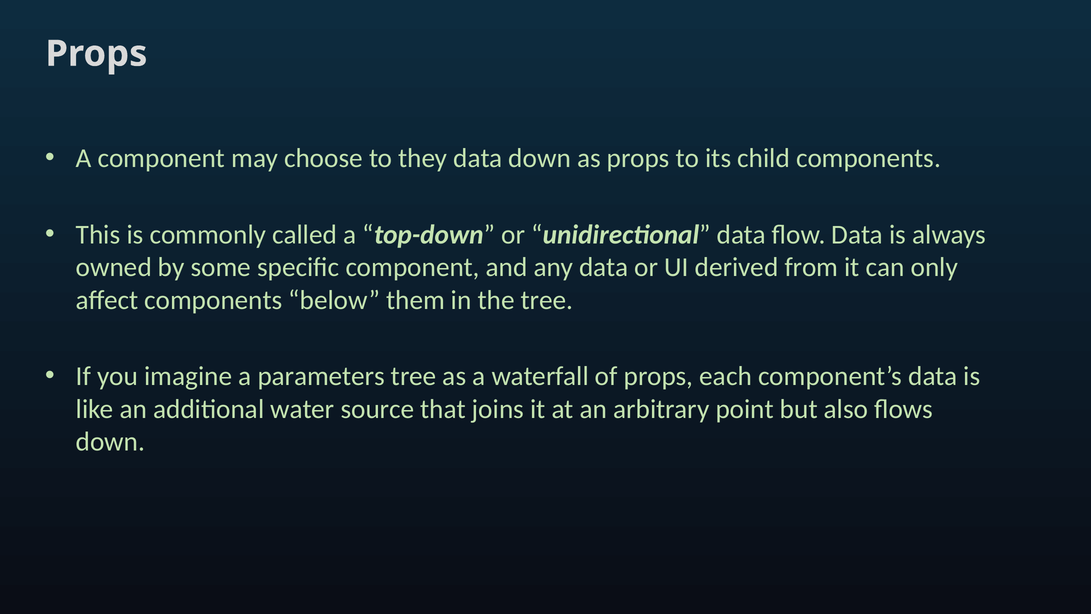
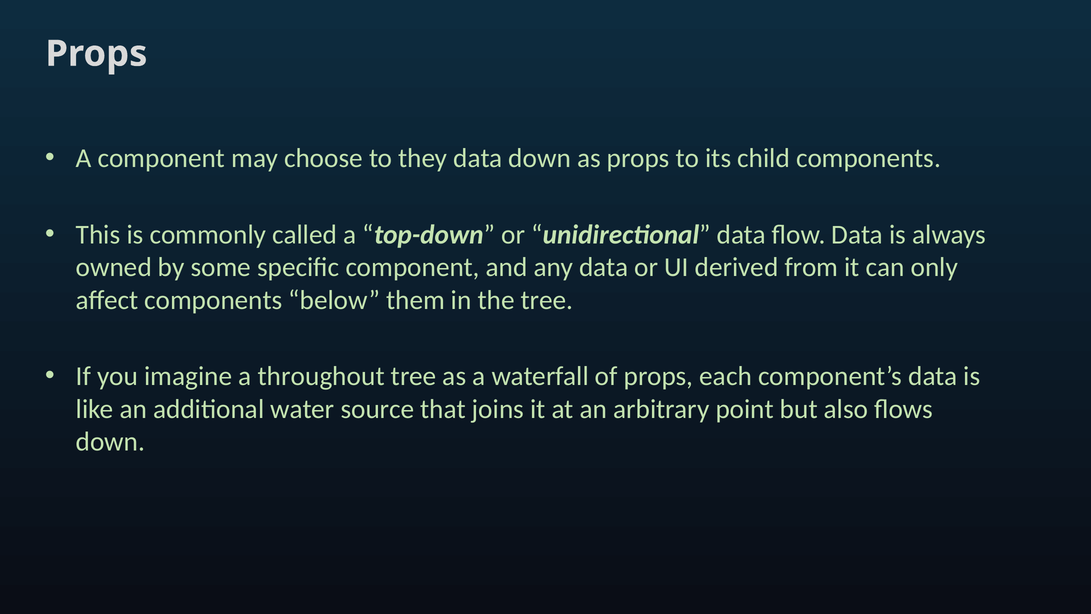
parameters: parameters -> throughout
